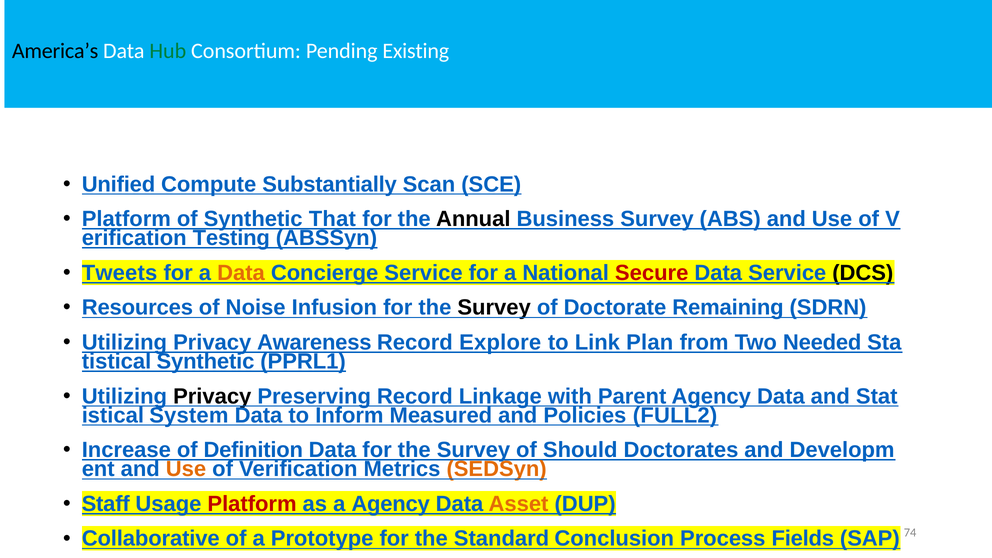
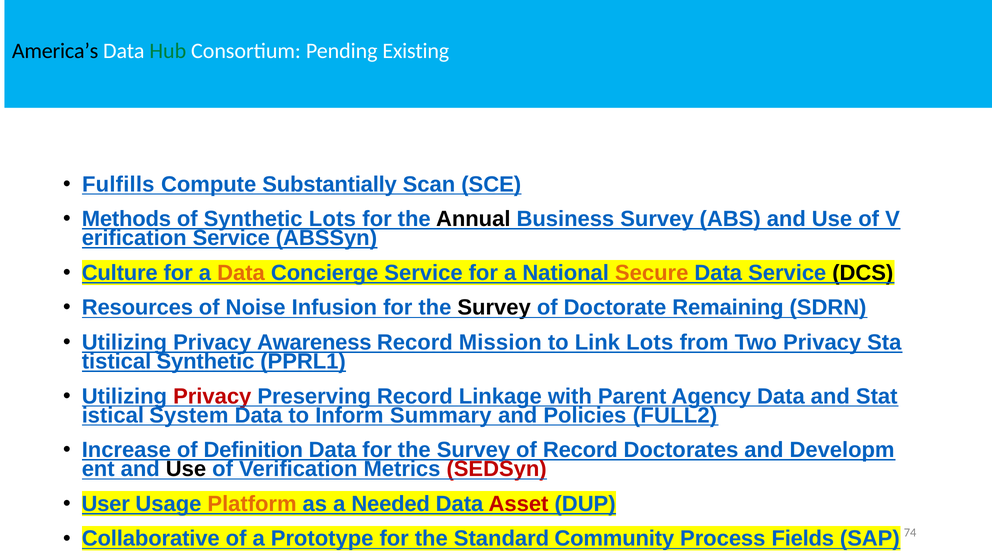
Unified: Unified -> Fulfills
Platform at (126, 219): Platform -> Methods
Synthetic That: That -> Lots
Testing at (231, 238): Testing -> Service
Tweets: Tweets -> Culture
Secure colour: red -> orange
Explore: Explore -> Mission
Link Plan: Plan -> Lots
Two Needed: Needed -> Privacy
Privacy at (212, 396) colour: black -> red
Measured: Measured -> Summary
of Should: Should -> Record
Use at (186, 469) colour: orange -> black
SEDSyn colour: orange -> red
Staff: Staff -> User
Platform at (252, 504) colour: red -> orange
a Agency: Agency -> Needed
Asset colour: orange -> red
Conclusion: Conclusion -> Community
